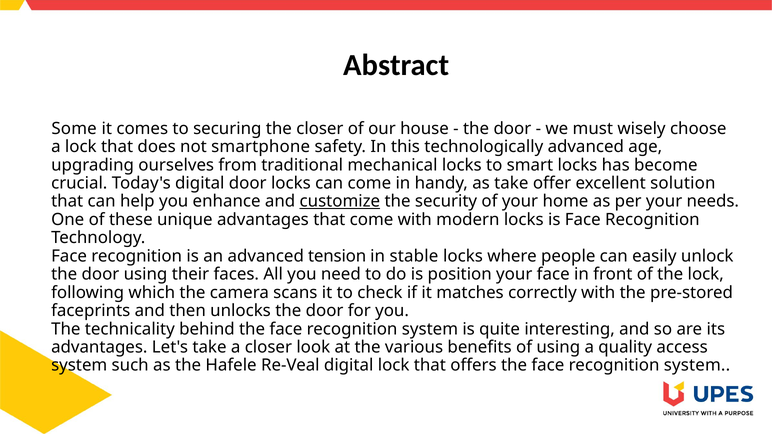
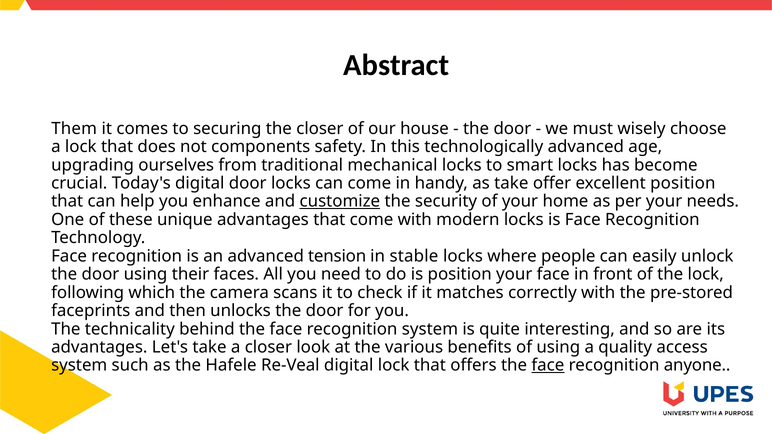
Some: Some -> Them
smartphone: smartphone -> components
excellent solution: solution -> position
face at (548, 366) underline: none -> present
system at (697, 366): system -> anyone
